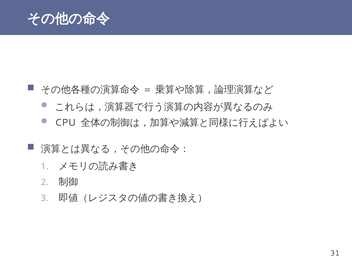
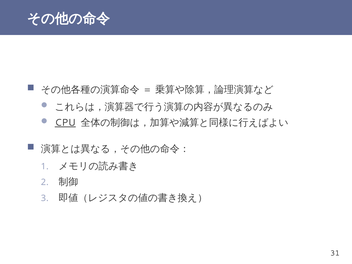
CPU underline: none -> present
